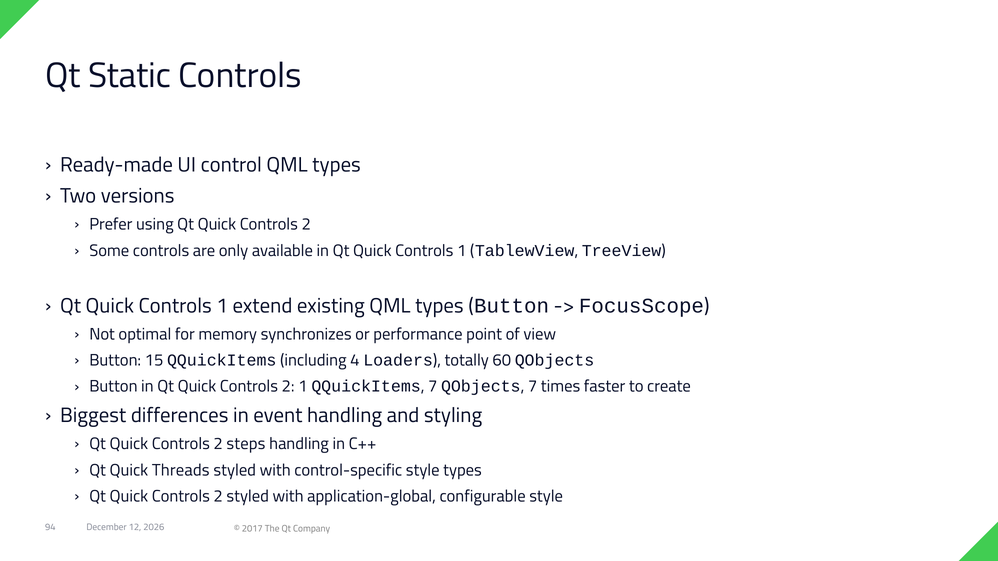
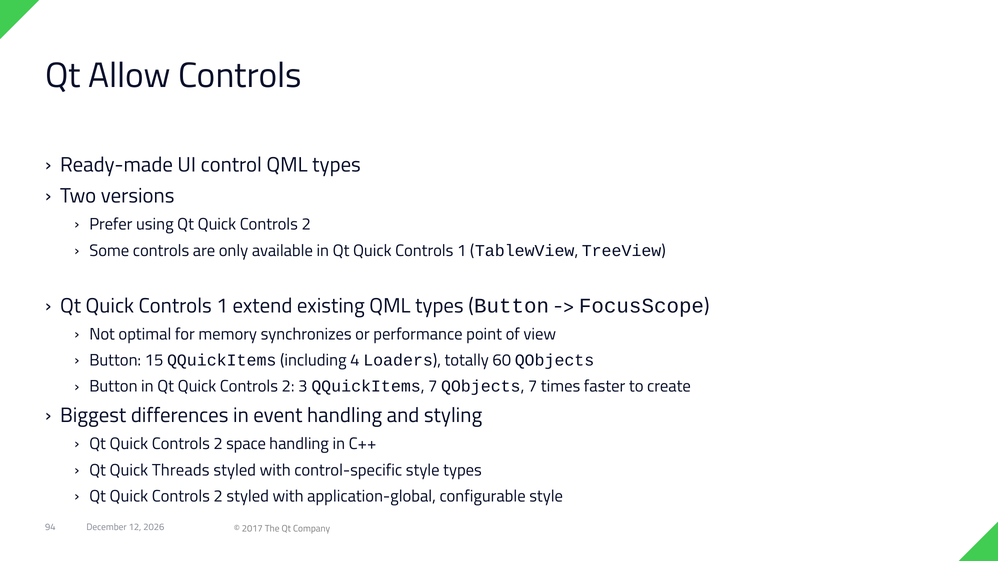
Static: Static -> Allow
2 1: 1 -> 3
steps: steps -> space
